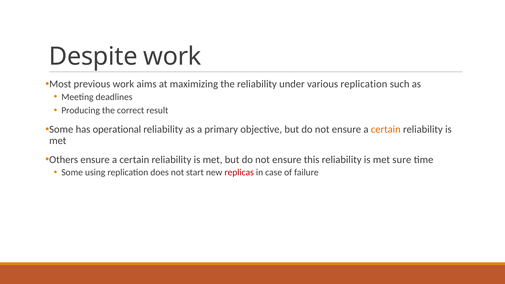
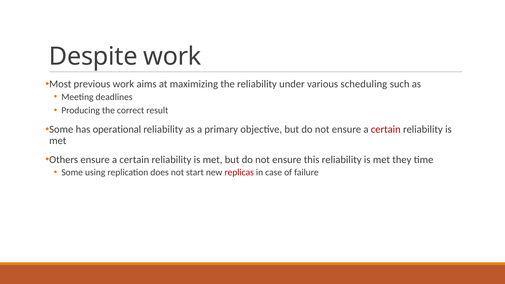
various replication: replication -> scheduling
certain at (386, 130) colour: orange -> red
sure: sure -> they
